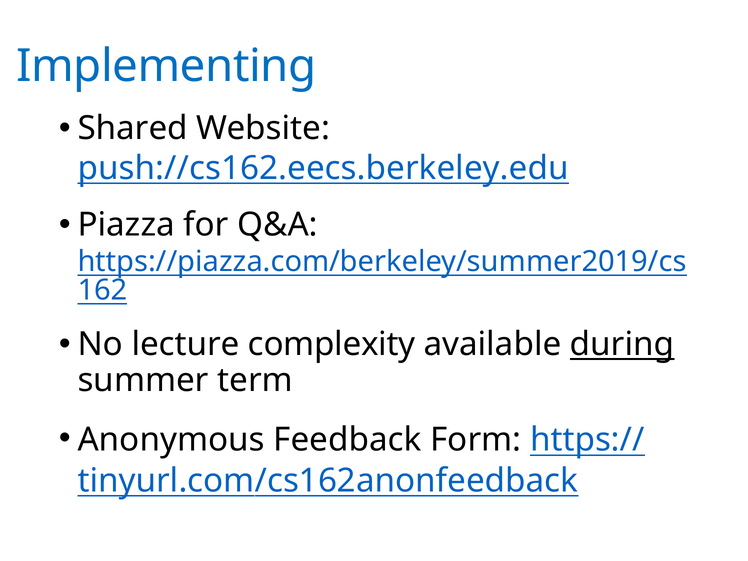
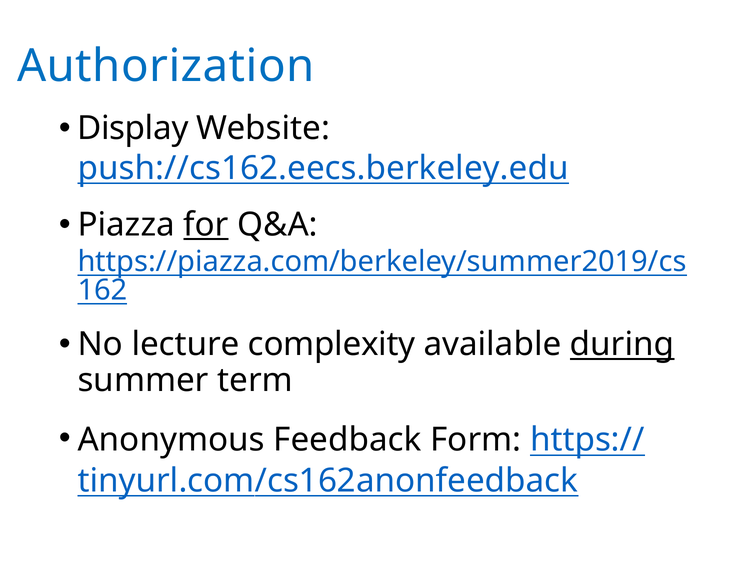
Implementing: Implementing -> Authorization
Shared: Shared -> Display
for underline: none -> present
